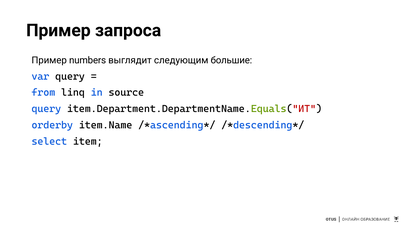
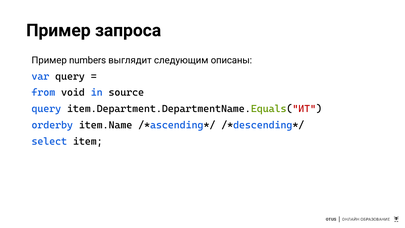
большие: большие -> описаны
linq: linq -> void
